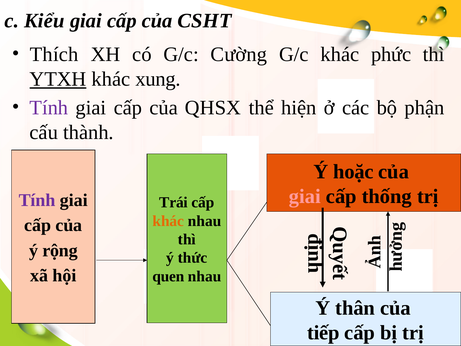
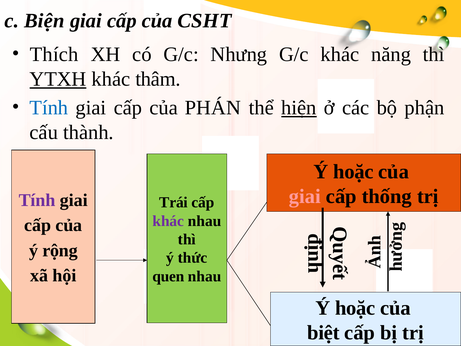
Kiểu: Kiểu -> Biện
Cường: Cường -> Nhưng
phức: phức -> năng
xung: xung -> thâm
Tính at (49, 108) colour: purple -> blue
QHSX: QHSX -> PHÁN
hiện underline: none -> present
khác at (168, 221) colour: orange -> purple
thân at (355, 308): thân -> hoặc
tiếp: tiếp -> biệt
